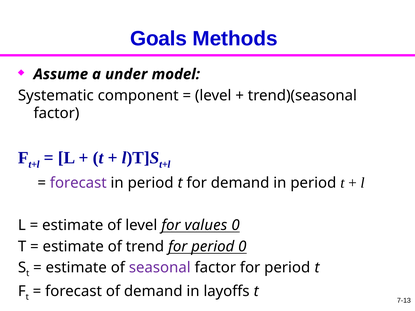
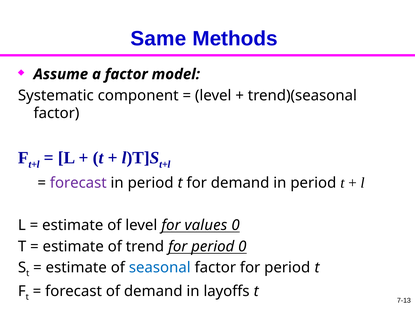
Goals: Goals -> Same
a under: under -> factor
seasonal colour: purple -> blue
